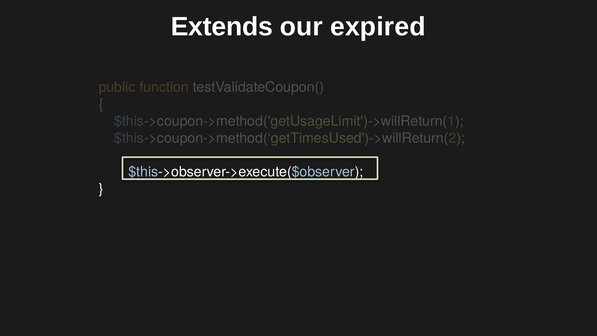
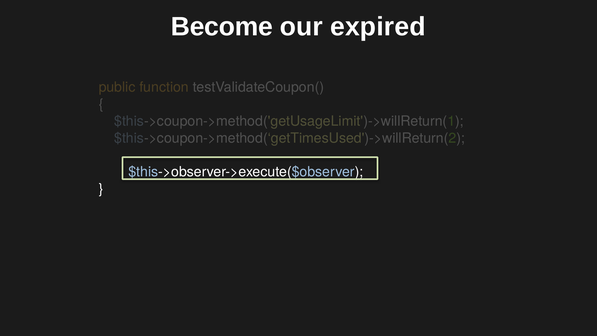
Extends: Extends -> Become
